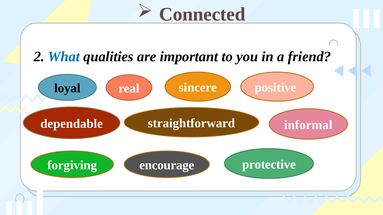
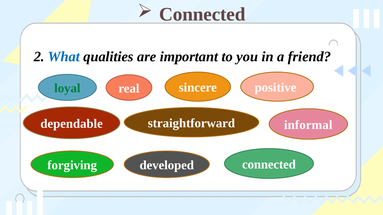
loyal colour: black -> green
protective at (269, 165): protective -> connected
encourage: encourage -> developed
